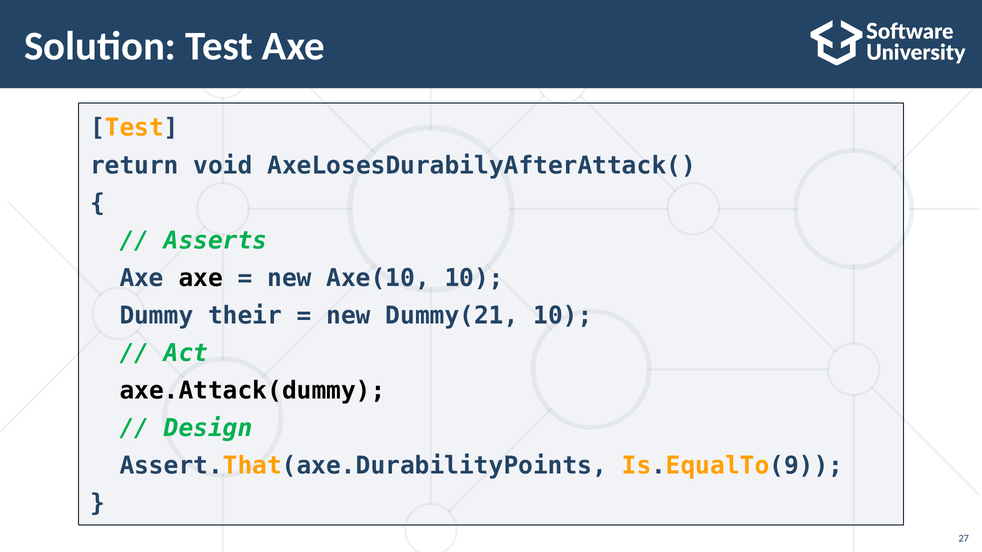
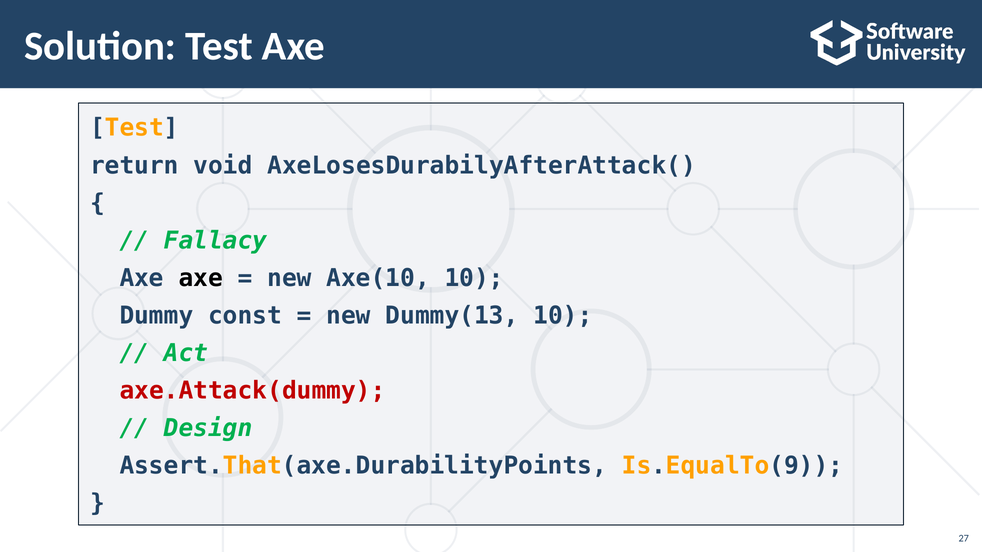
Asserts: Asserts -> Fallacy
their: their -> const
Dummy(21: Dummy(21 -> Dummy(13
axe.Attack(dummy colour: black -> red
